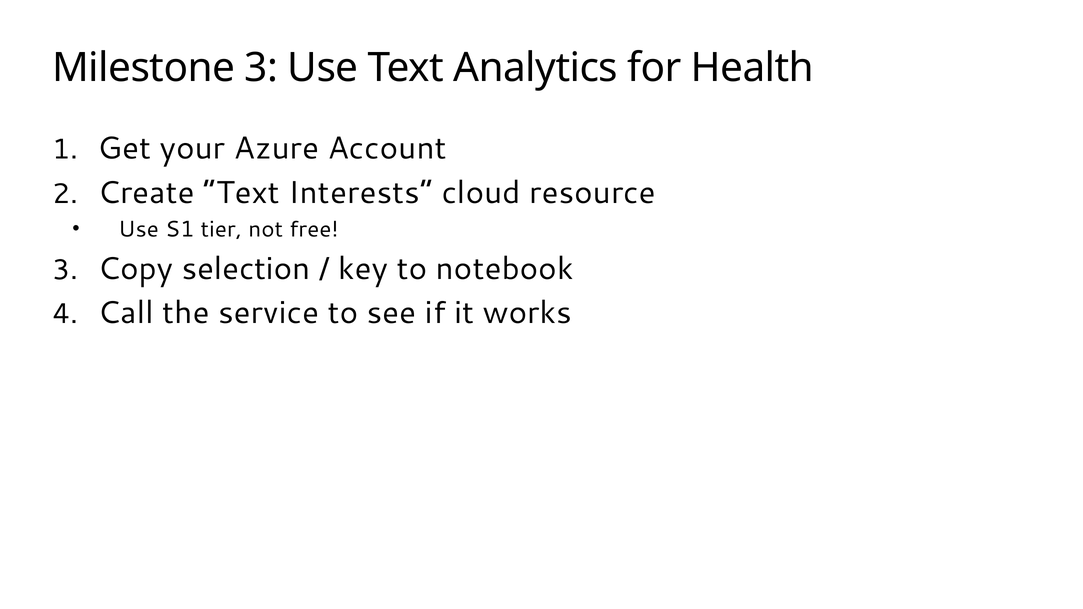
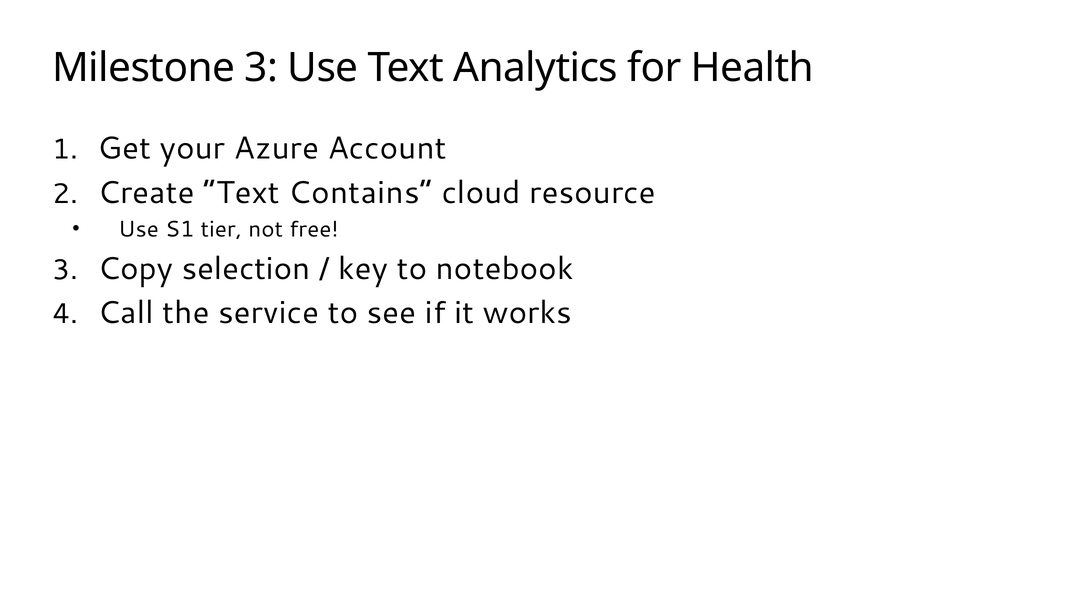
Interests: Interests -> Contains
